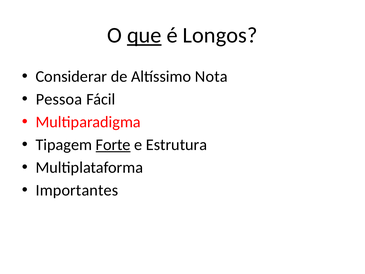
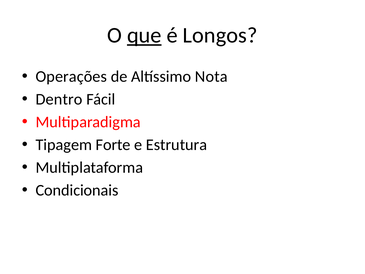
Considerar: Considerar -> Operações
Pessoa: Pessoa -> Dentro
Forte underline: present -> none
Importantes: Importantes -> Condicionais
